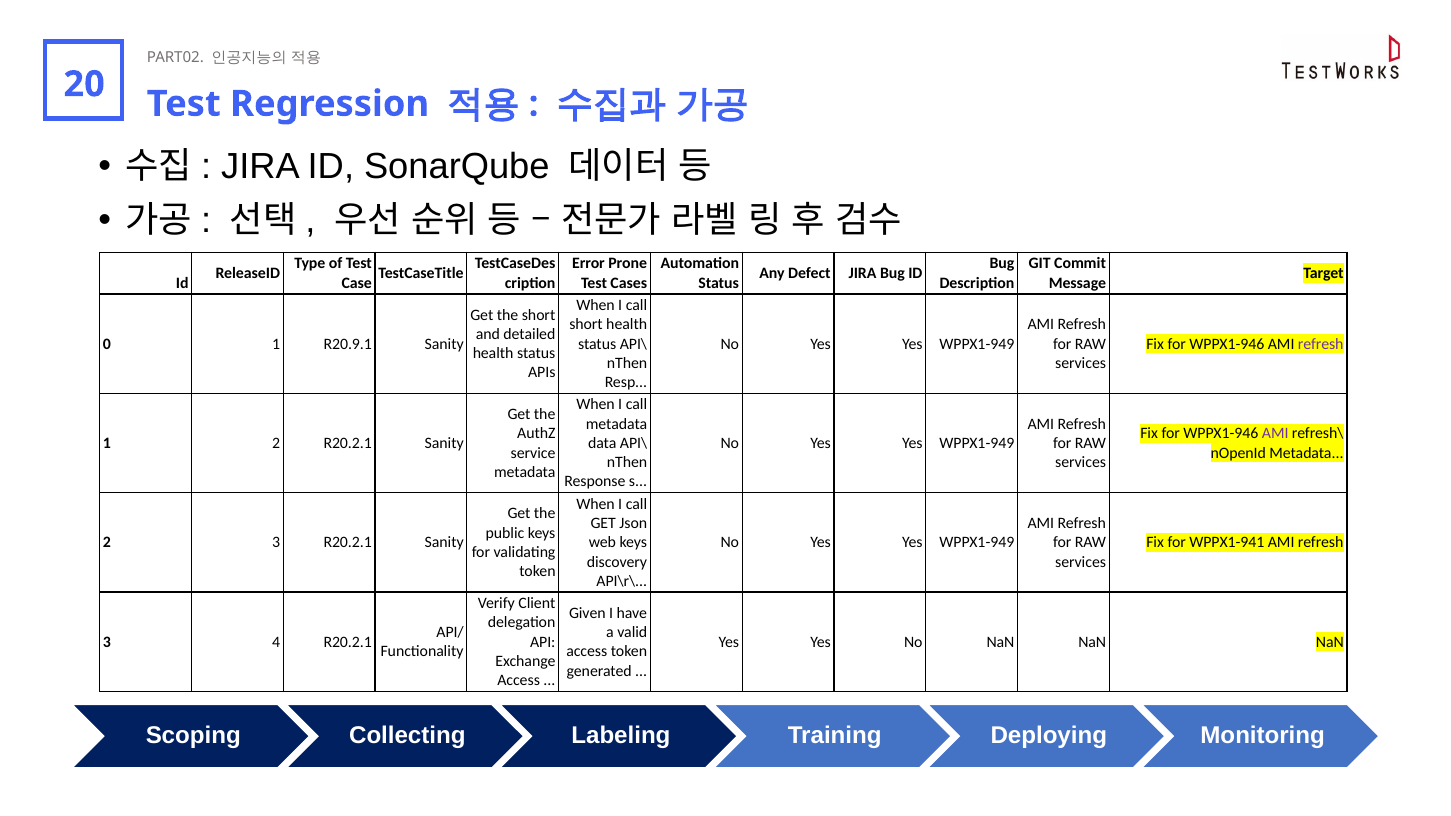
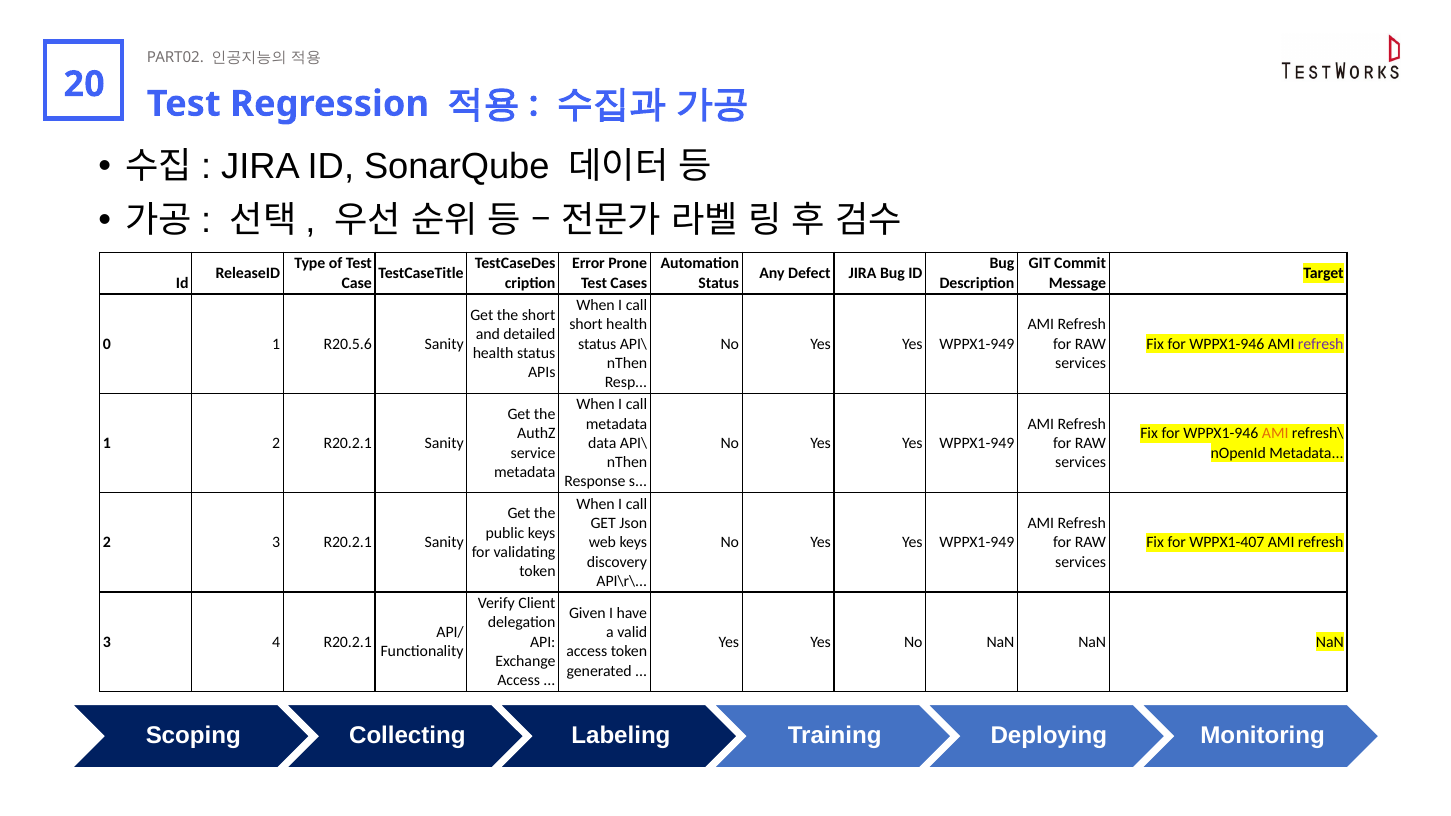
R20.9.1: R20.9.1 -> R20.5.6
AMI at (1275, 434) colour: purple -> orange
WPPX1-941: WPPX1-941 -> WPPX1-407
